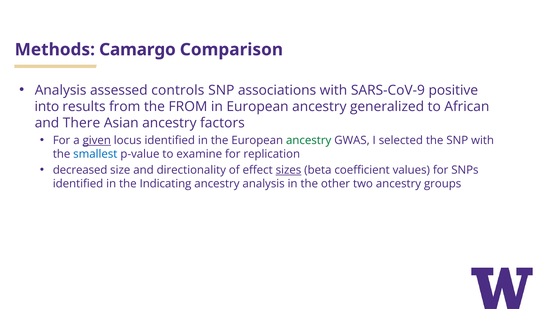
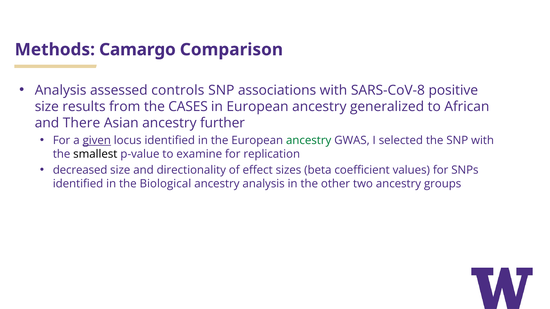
SARS-CoV-9: SARS-CoV-9 -> SARS-CoV-8
into at (47, 107): into -> size
the FROM: FROM -> CASES
factors: factors -> further
smallest colour: blue -> black
sizes underline: present -> none
Indicating: Indicating -> Biological
